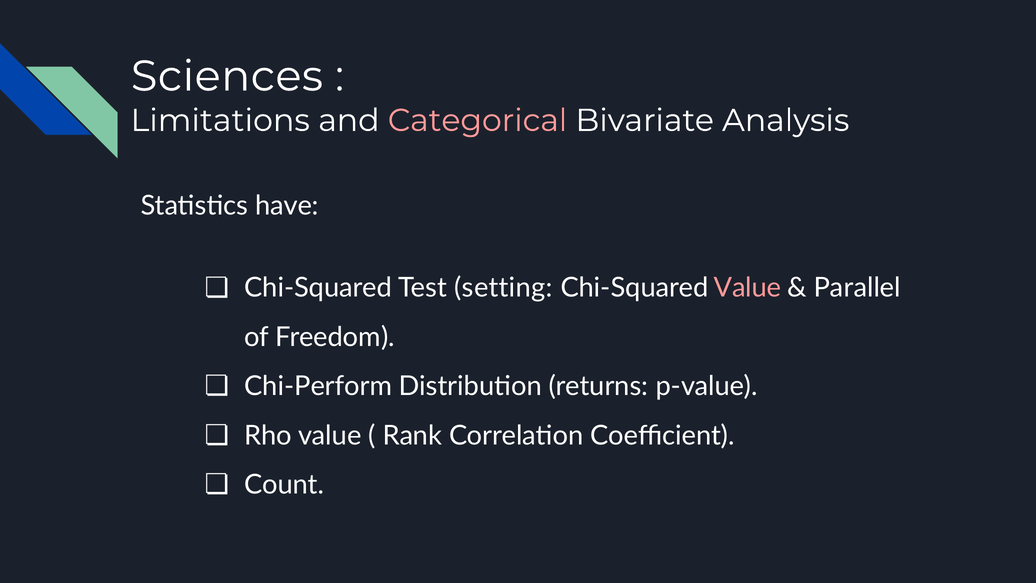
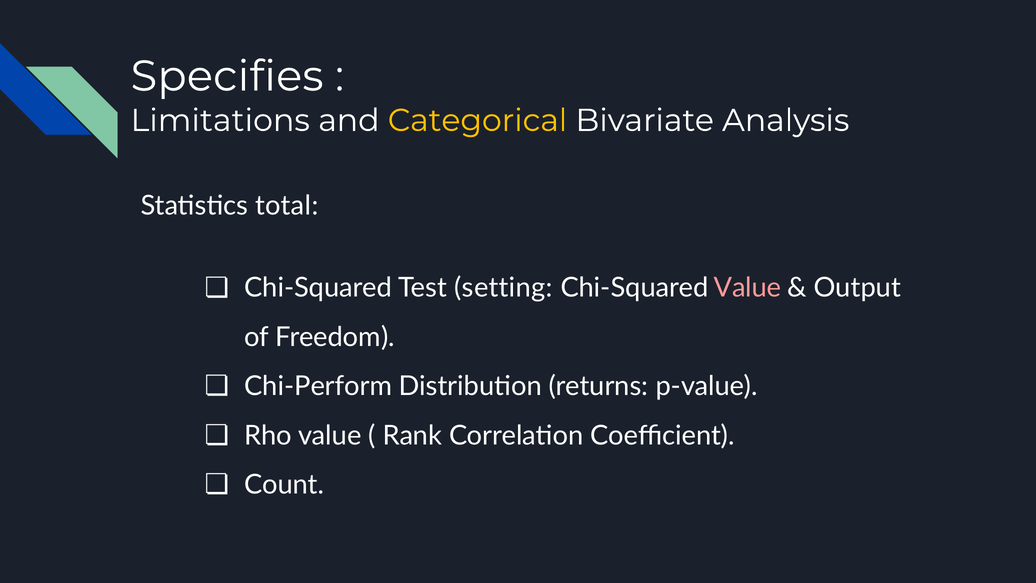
Sciences: Sciences -> Specifies
Categorical colour: pink -> yellow
have: have -> total
Parallel: Parallel -> Output
